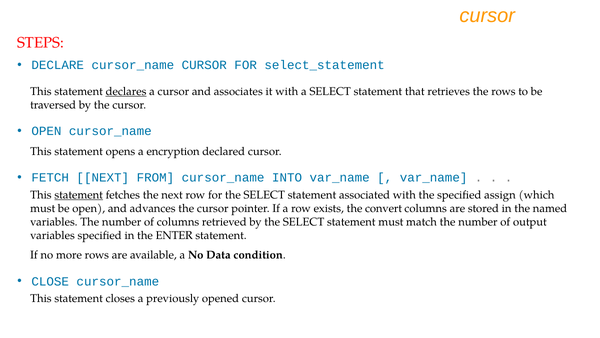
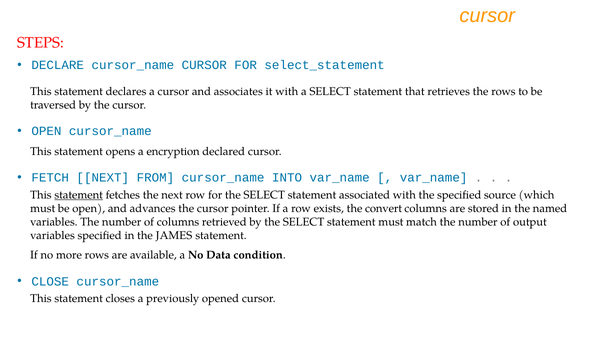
declares underline: present -> none
assign: assign -> source
ENTER: ENTER -> JAMES
